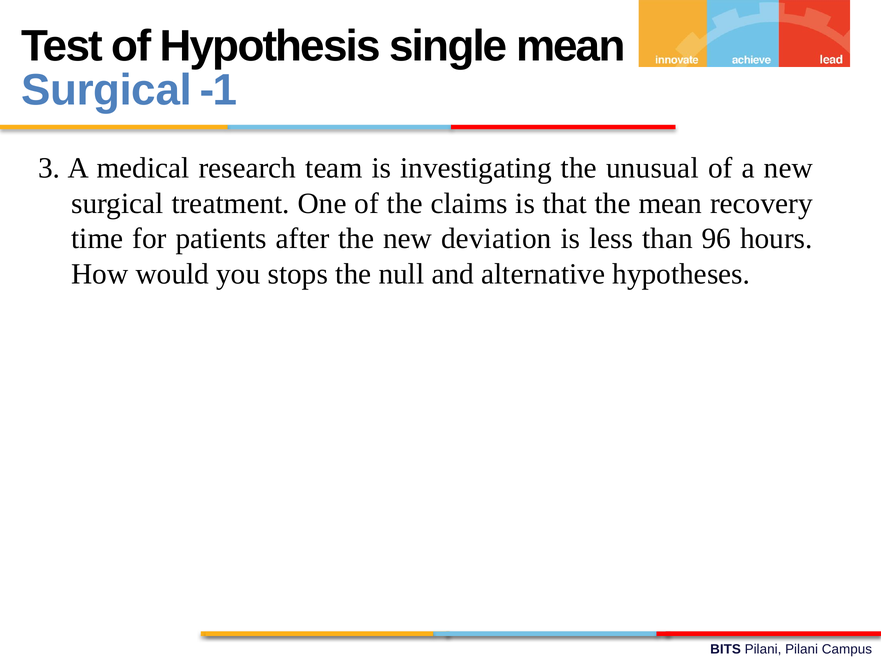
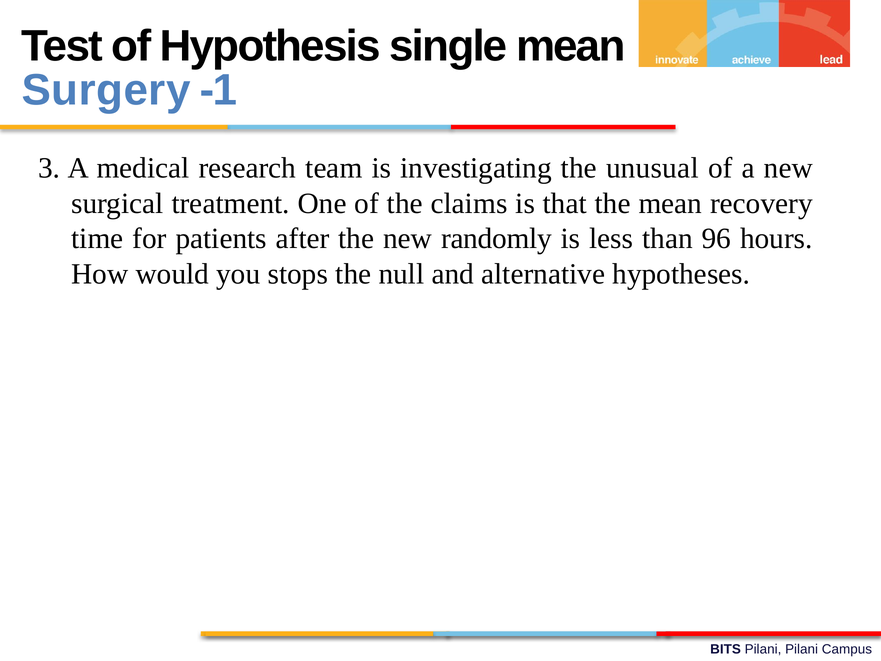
Surgical at (106, 90): Surgical -> Surgery
deviation: deviation -> randomly
